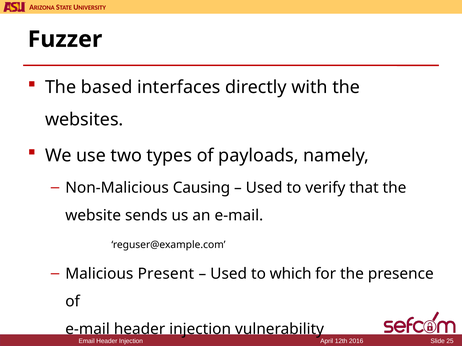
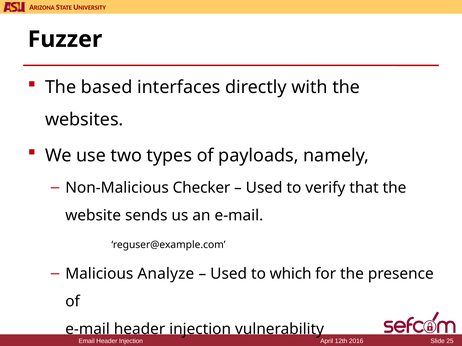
Causing: Causing -> Checker
Present: Present -> Analyze
